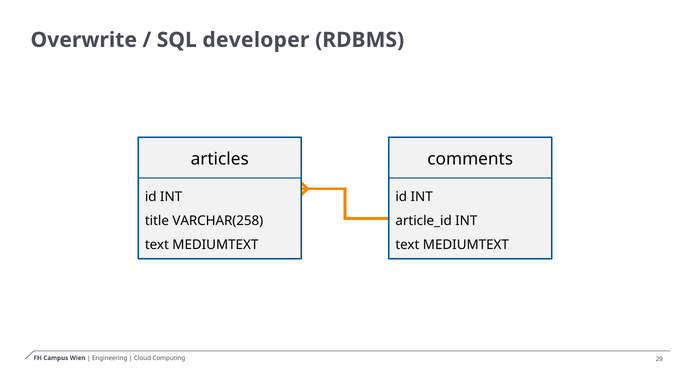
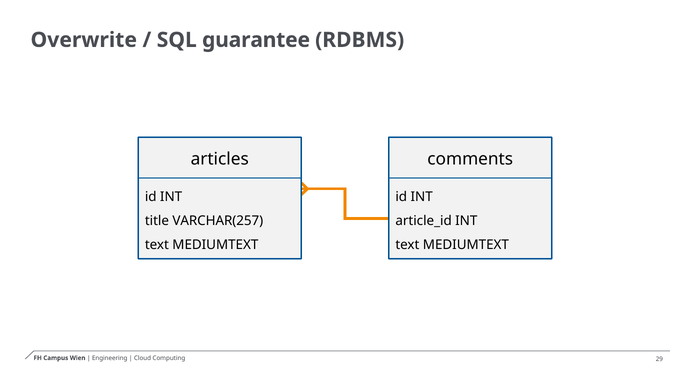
developer: developer -> guarantee
VARCHAR(258: VARCHAR(258 -> VARCHAR(257
